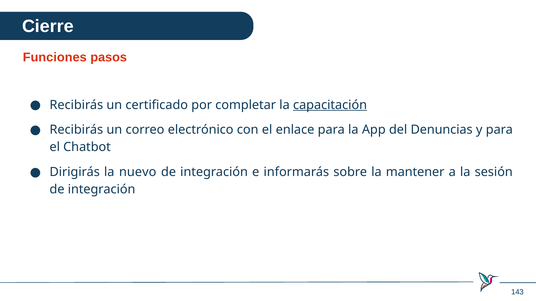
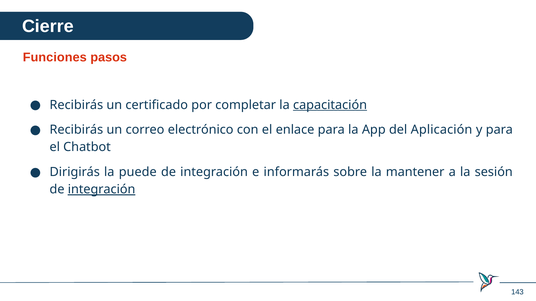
Denuncias: Denuncias -> Aplicación
nuevo: nuevo -> puede
integración at (102, 190) underline: none -> present
